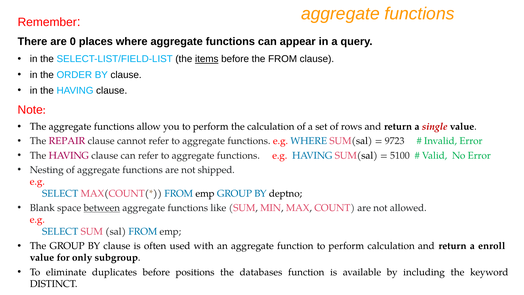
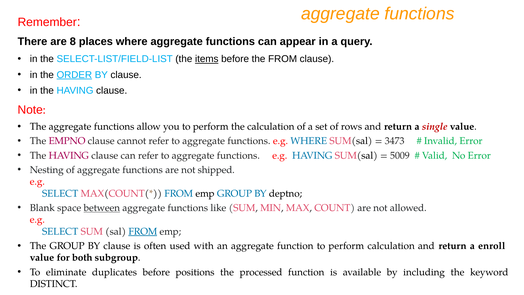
0: 0 -> 8
ORDER underline: none -> present
REPAIR: REPAIR -> EMPNO
9723: 9723 -> 3473
5100: 5100 -> 5009
FROM at (143, 231) underline: none -> present
only: only -> both
databases: databases -> processed
